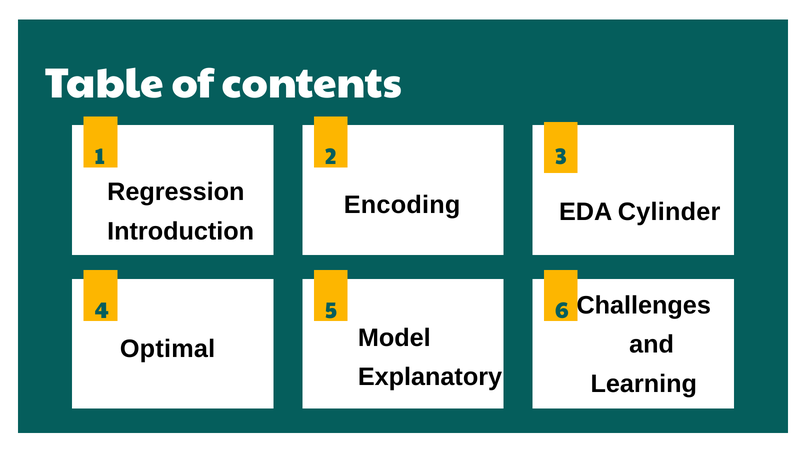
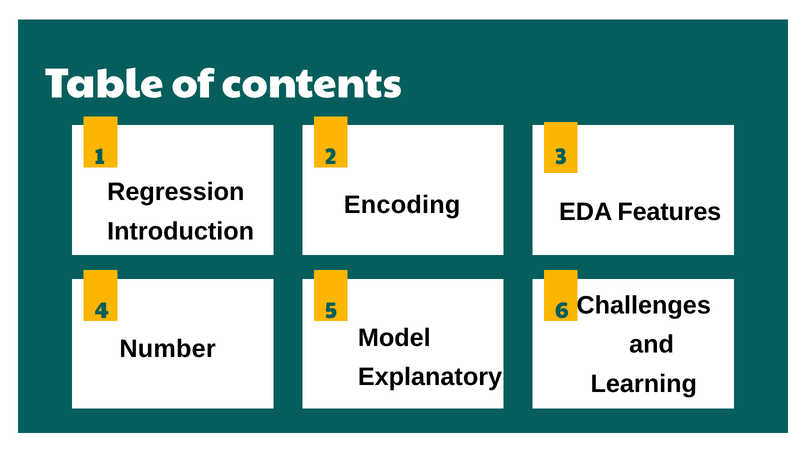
Cylinder: Cylinder -> Features
Optimal: Optimal -> Number
